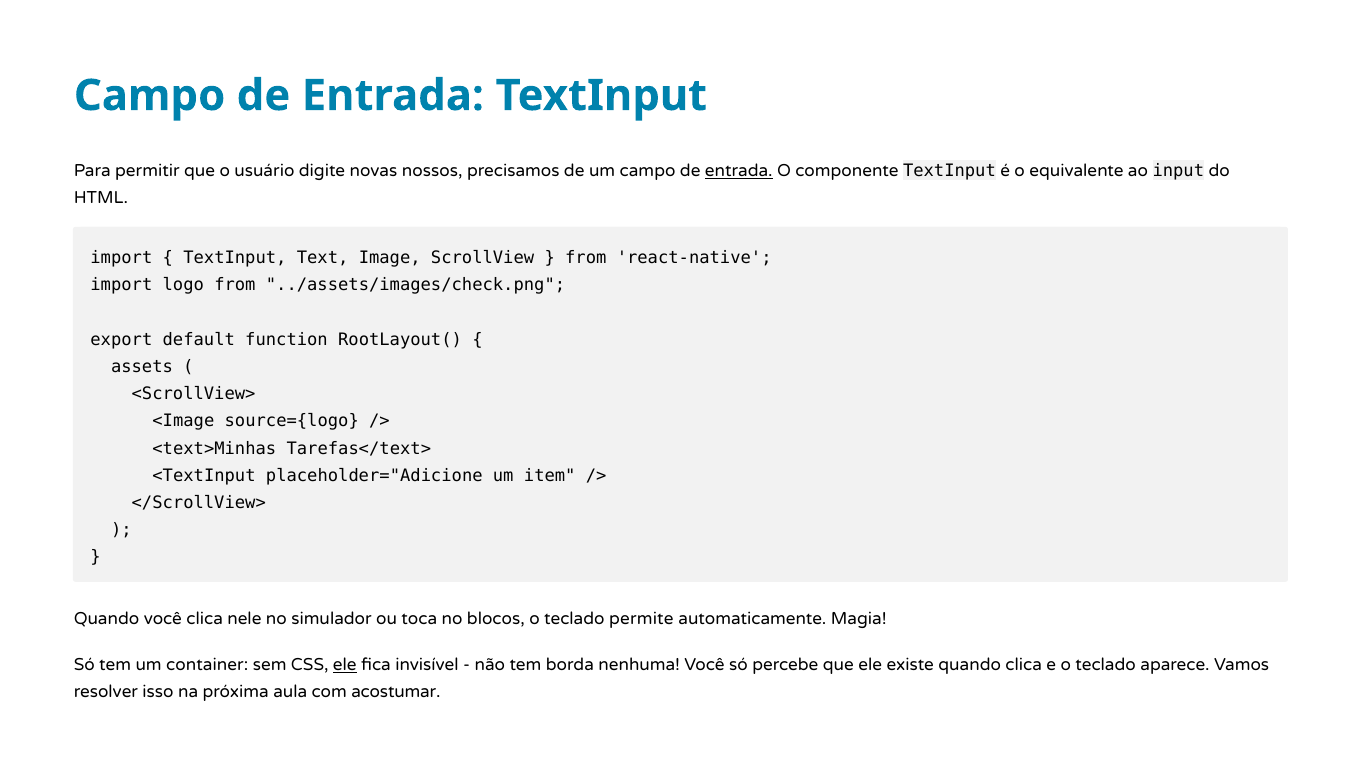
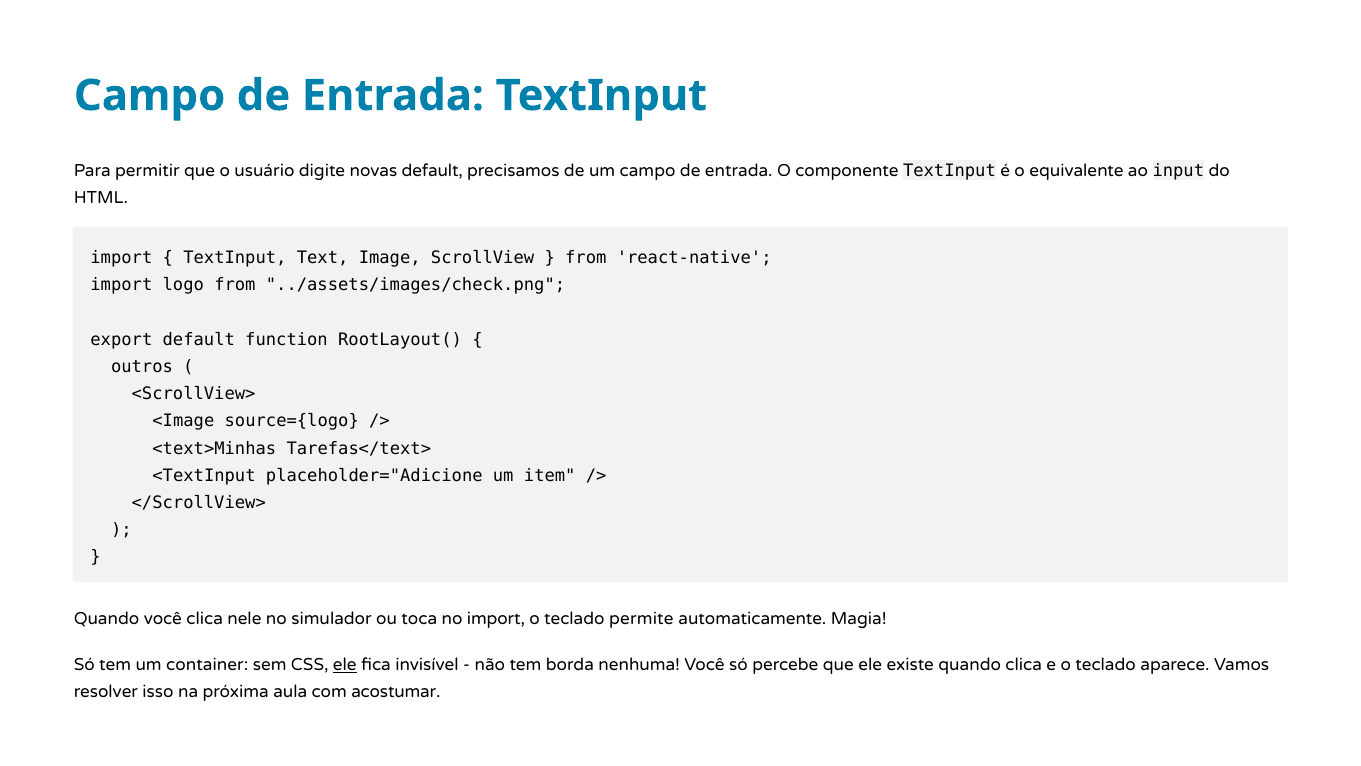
novas nossos: nossos -> default
entrada at (739, 171) underline: present -> none
assets: assets -> outros
no blocos: blocos -> import
